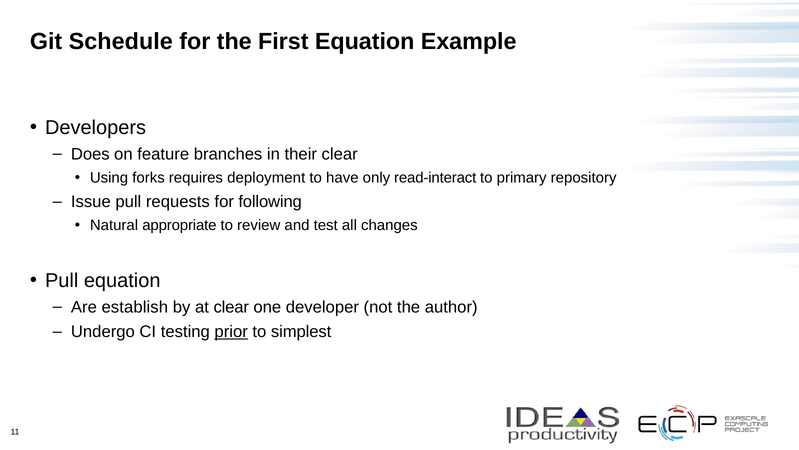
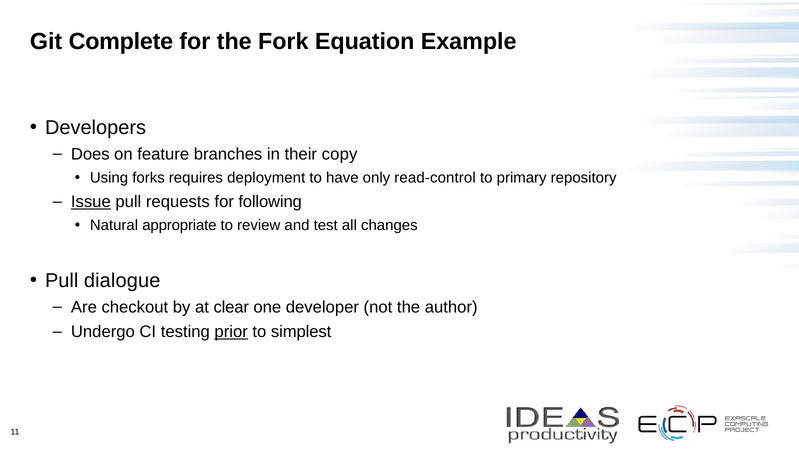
Schedule: Schedule -> Complete
First: First -> Fork
their clear: clear -> copy
read-interact: read-interact -> read-control
Issue underline: none -> present
Pull equation: equation -> dialogue
establish: establish -> checkout
